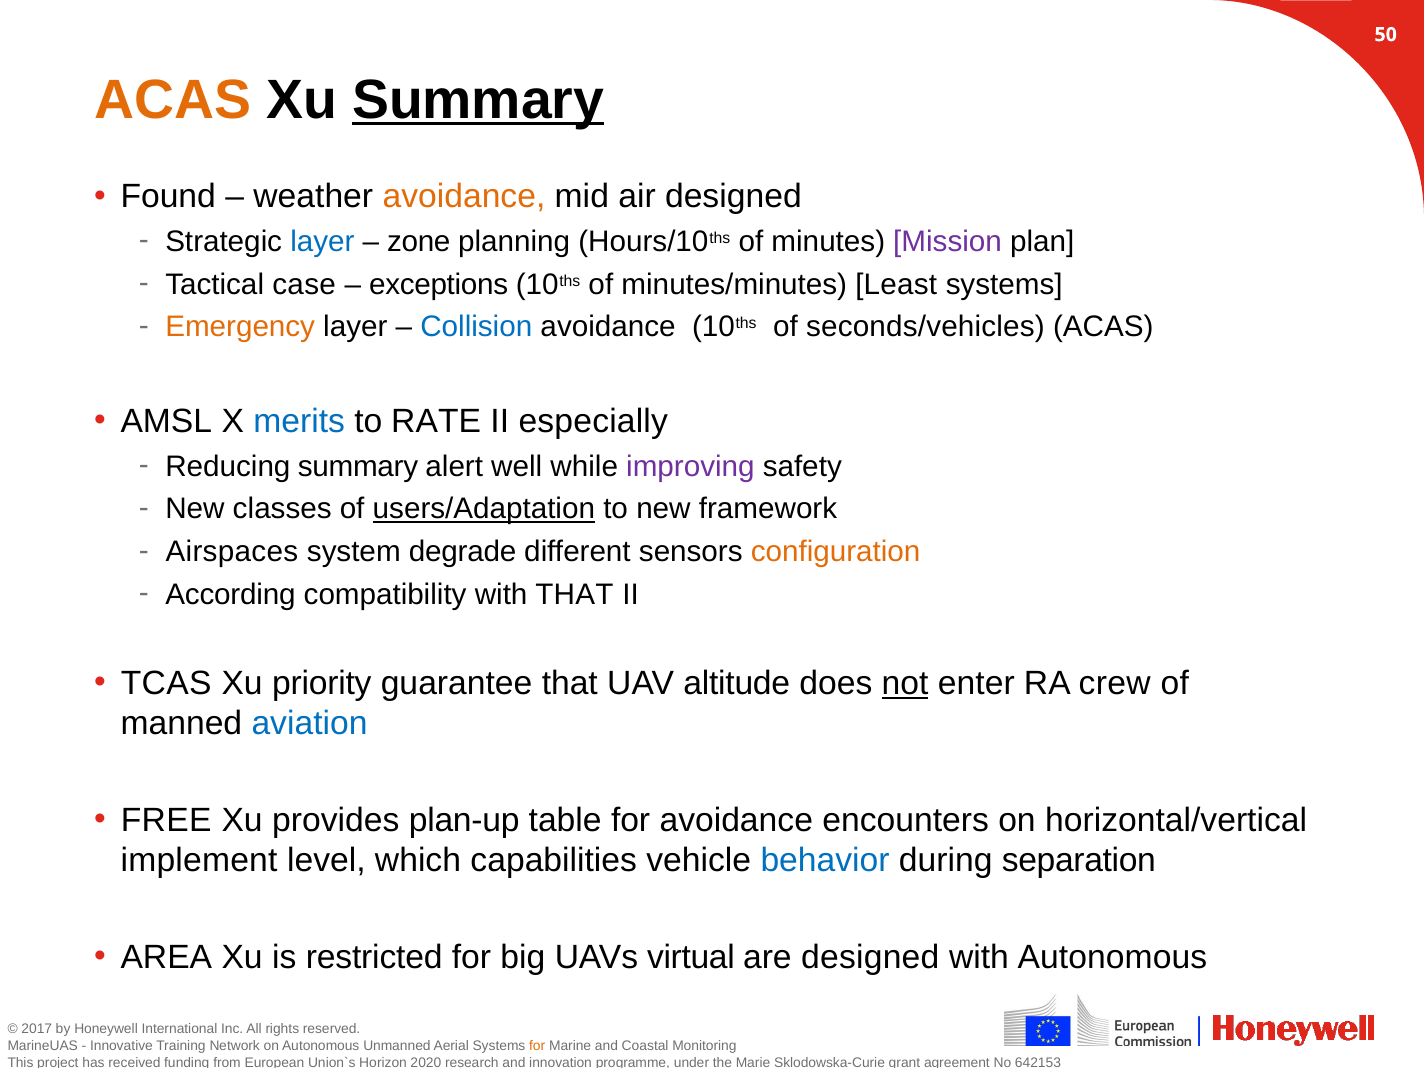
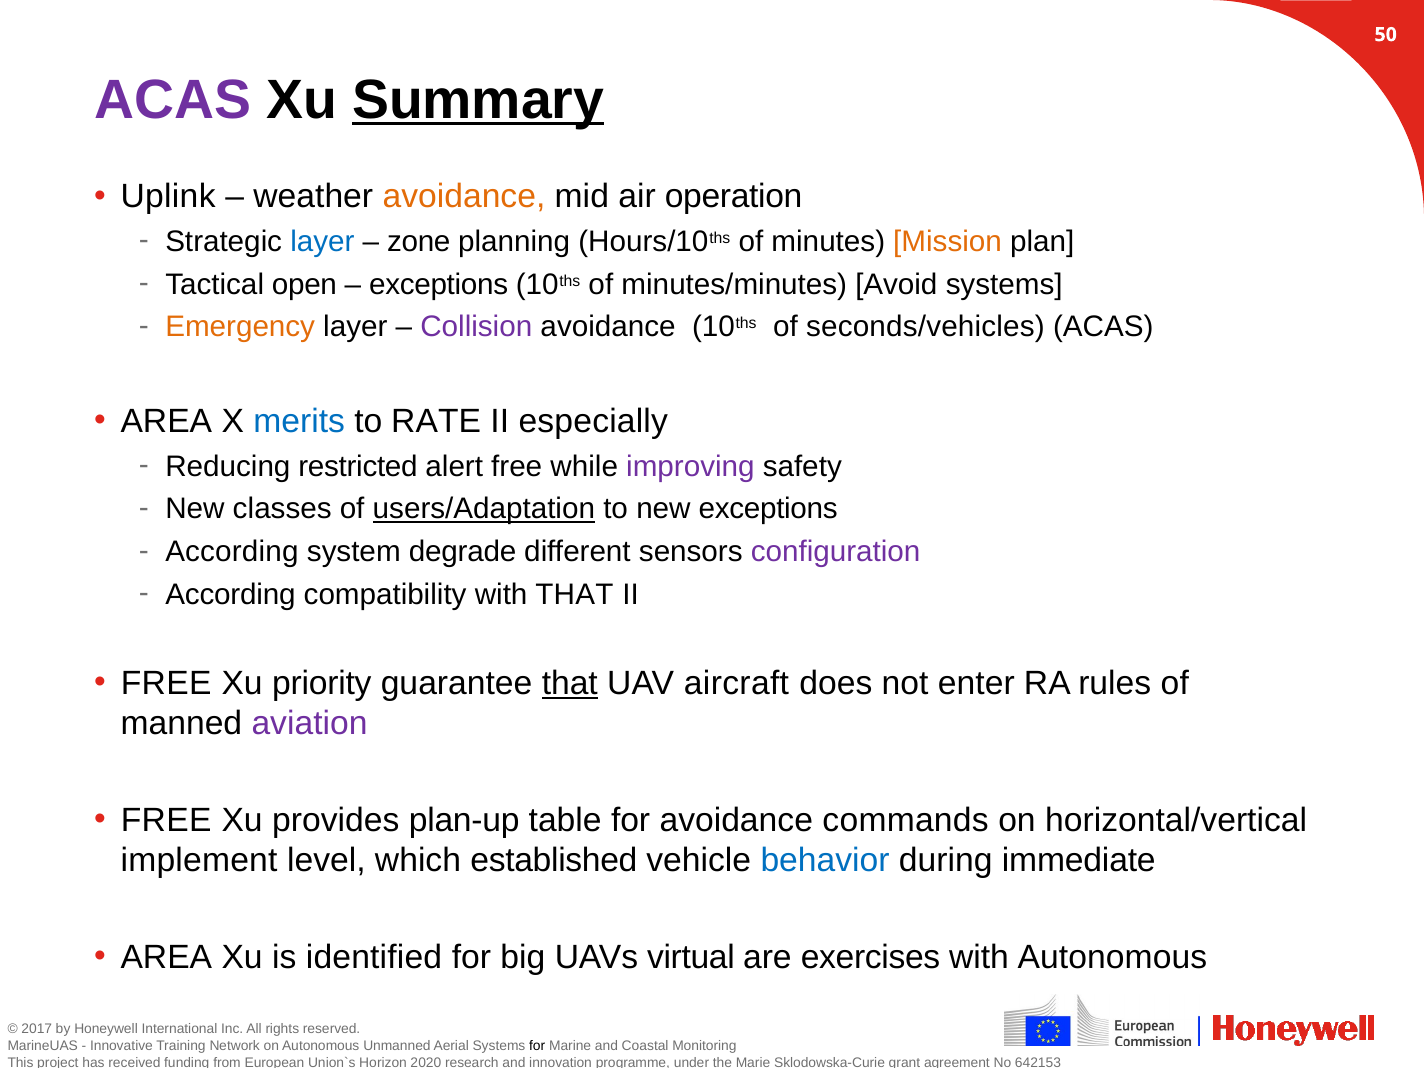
ACAS at (173, 100) colour: orange -> purple
Found: Found -> Uplink
air designed: designed -> operation
Mission colour: purple -> orange
case: case -> open
Least: Least -> Avoid
Collision colour: blue -> purple
AMSL at (166, 422): AMSL -> AREA
Reducing summary: summary -> restricted
alert well: well -> free
new framework: framework -> exceptions
Airspaces at (232, 552): Airspaces -> According
configuration colour: orange -> purple
TCAS at (166, 683): TCAS -> FREE
that at (570, 683) underline: none -> present
altitude: altitude -> aircraft
not underline: present -> none
crew: crew -> rules
aviation colour: blue -> purple
encounters: encounters -> commands
capabilities: capabilities -> established
separation: separation -> immediate
restricted: restricted -> identified
are designed: designed -> exercises
for at (537, 1046) colour: orange -> black
